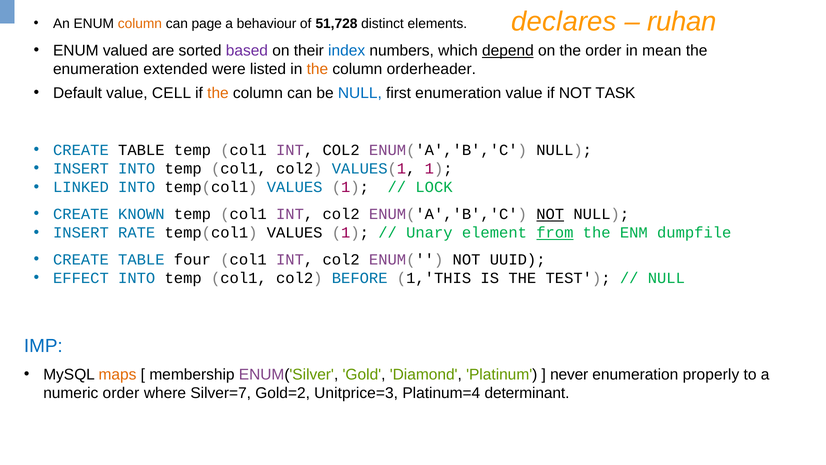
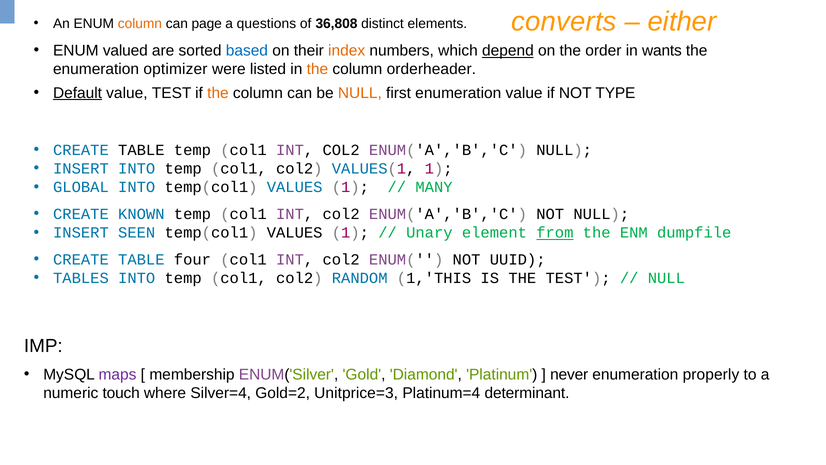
declares: declares -> converts
ruhan: ruhan -> either
behaviour: behaviour -> questions
51,728: 51,728 -> 36,808
based colour: purple -> blue
index colour: blue -> orange
mean: mean -> wants
extended: extended -> optimizer
Default underline: none -> present
value CELL: CELL -> TEST
NULL at (360, 93) colour: blue -> orange
TASK: TASK -> TYPE
LINKED: LINKED -> GLOBAL
LOCK: LOCK -> MANY
NOT at (550, 214) underline: present -> none
RATE: RATE -> SEEN
EFFECT: EFFECT -> TABLES
BEFORE: BEFORE -> RANDOM
IMP colour: blue -> black
maps colour: orange -> purple
numeric order: order -> touch
Silver=7: Silver=7 -> Silver=4
